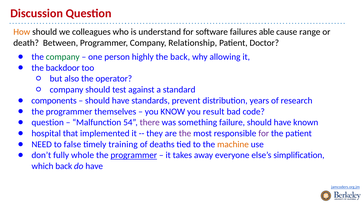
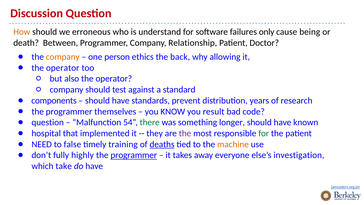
colleagues: colleagues -> erroneous
able: able -> only
range: range -> being
company at (63, 57) colour: green -> orange
highly: highly -> ethics
backdoor at (63, 68): backdoor -> operator
there colour: purple -> green
failure: failure -> longer
for at (264, 133) colour: purple -> green
deaths underline: none -> present
whole: whole -> highly
simplification: simplification -> investigation
which back: back -> take
